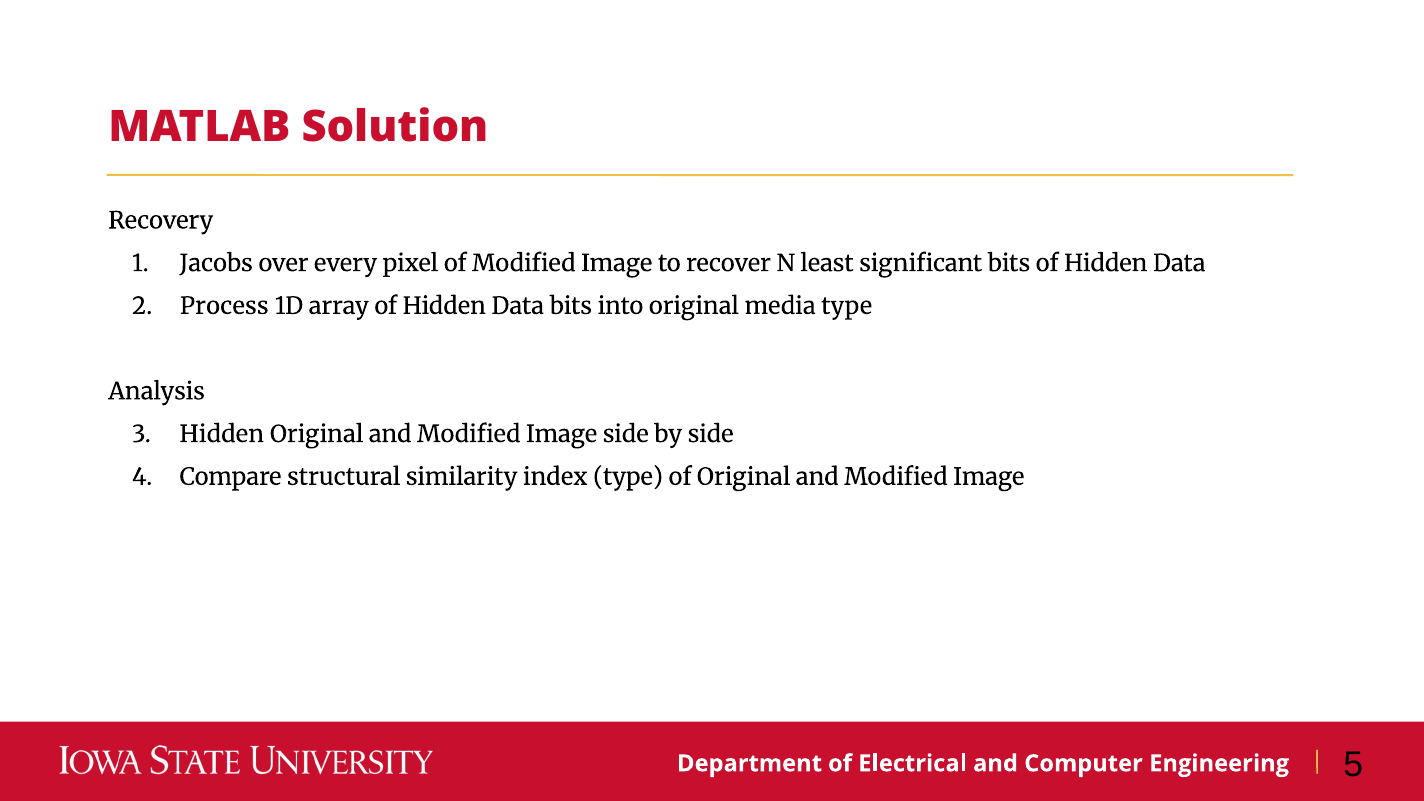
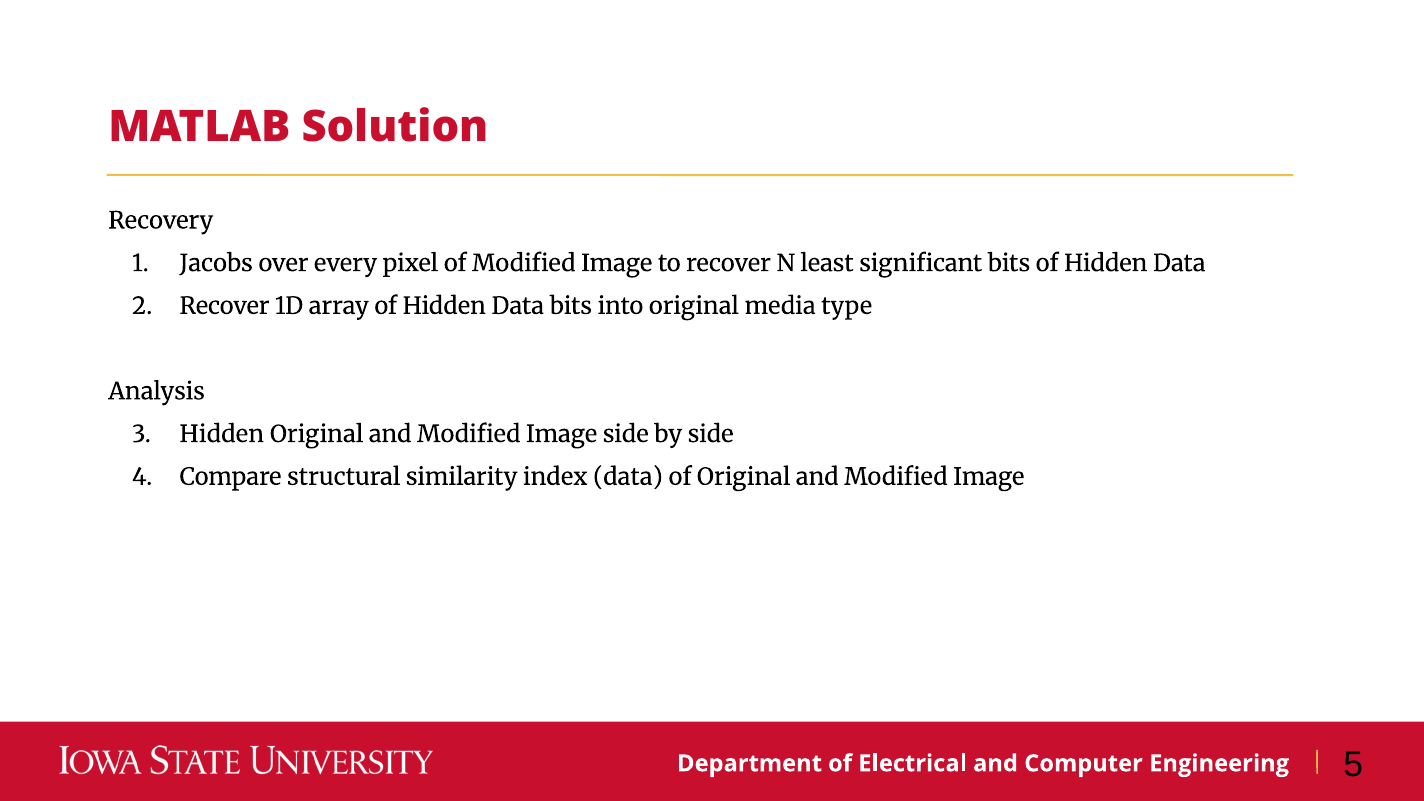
Process at (224, 306): Process -> Recover
index type: type -> data
